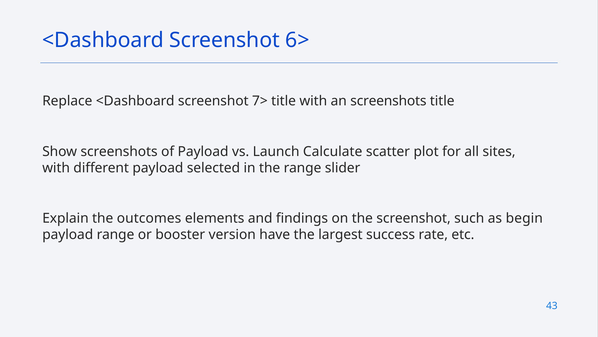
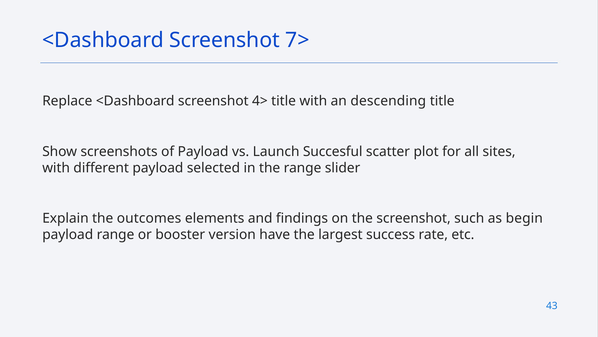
6>: 6> -> 7>
7>: 7> -> 4>
an screenshots: screenshots -> descending
Calculate: Calculate -> Succesful
